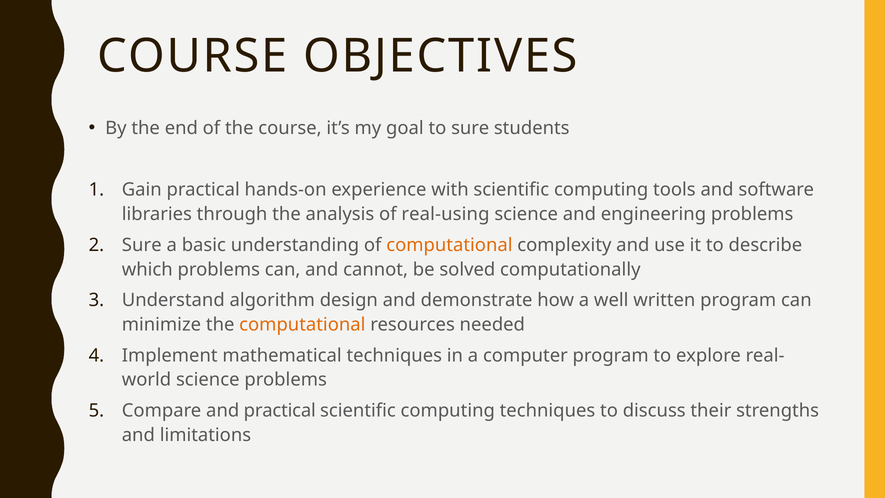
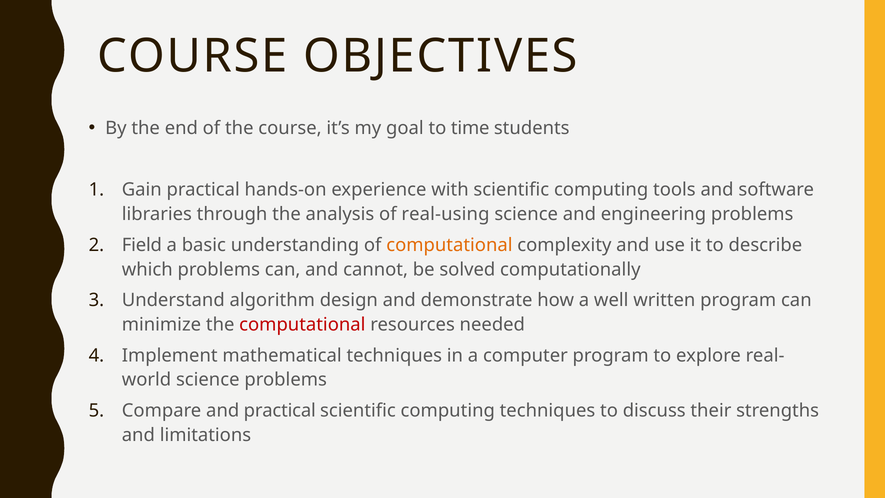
to sure: sure -> time
Sure at (142, 245): Sure -> Field
computational at (302, 325) colour: orange -> red
